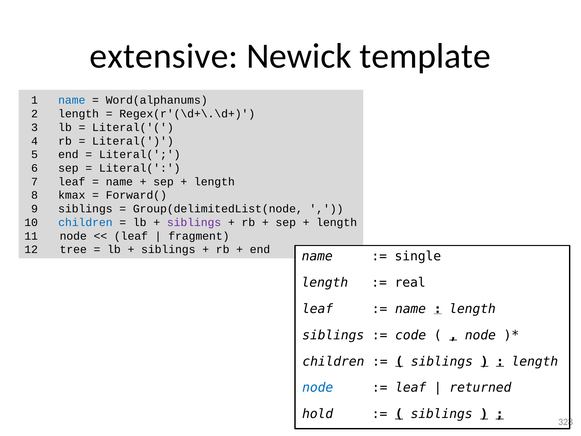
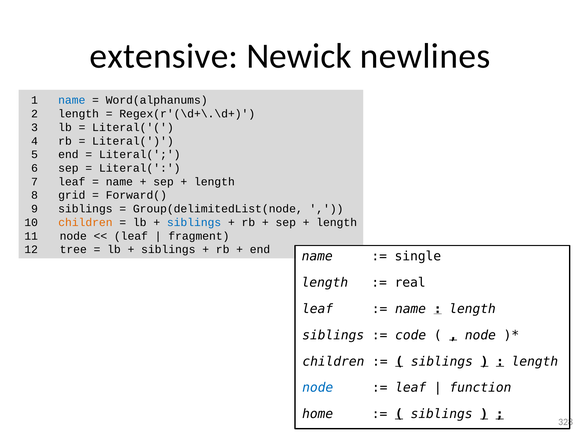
template: template -> newlines
kmax: kmax -> grid
children at (85, 222) colour: blue -> orange
siblings at (194, 222) colour: purple -> blue
returned: returned -> function
hold: hold -> home
